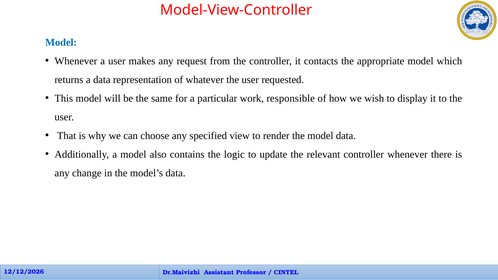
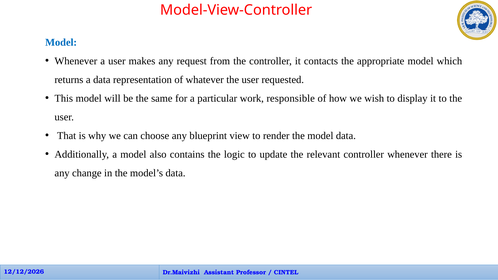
specified: specified -> blueprint
